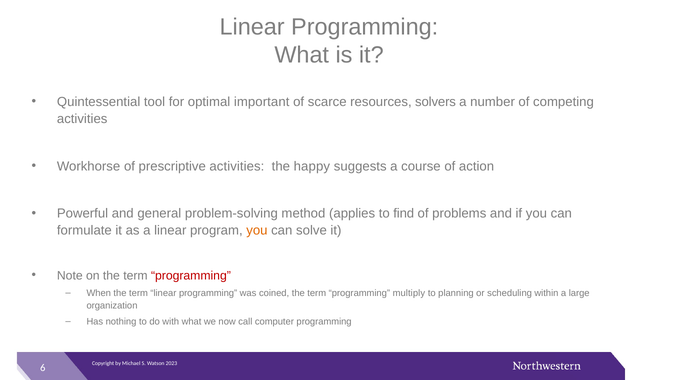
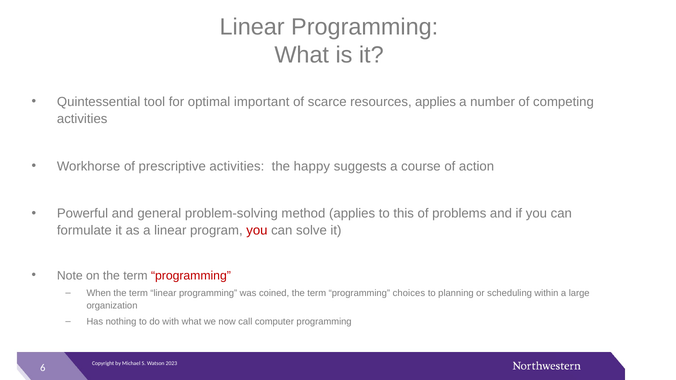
resources solvers: solvers -> applies
find: find -> this
you at (257, 231) colour: orange -> red
multiply: multiply -> choices
